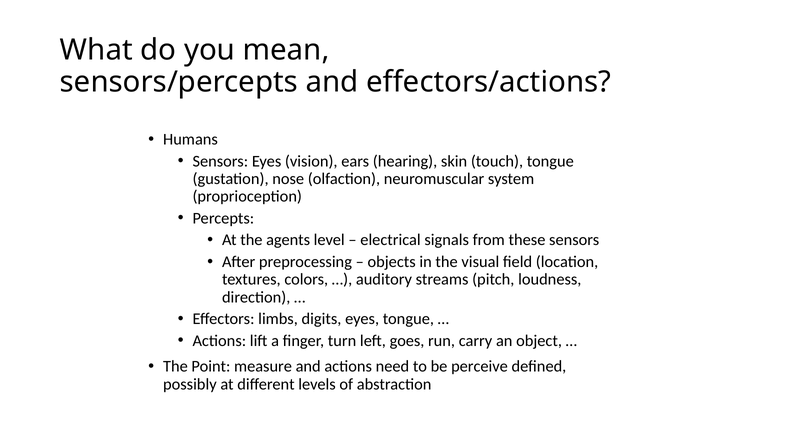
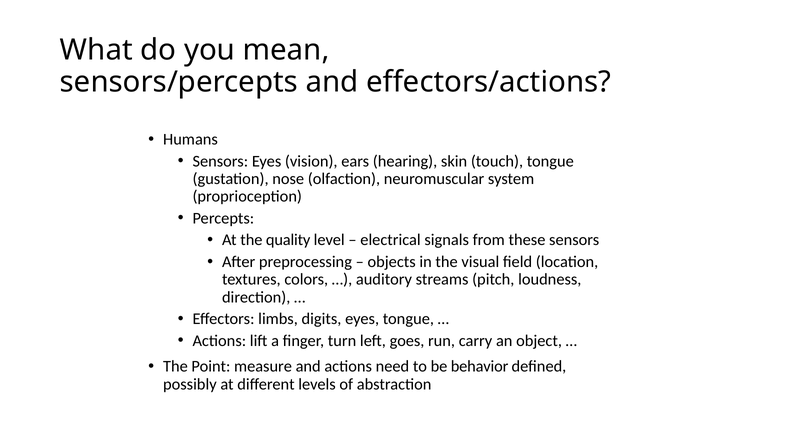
agents: agents -> quality
perceive: perceive -> behavior
